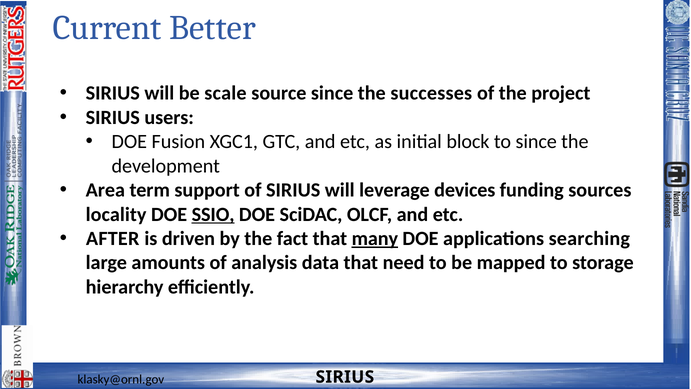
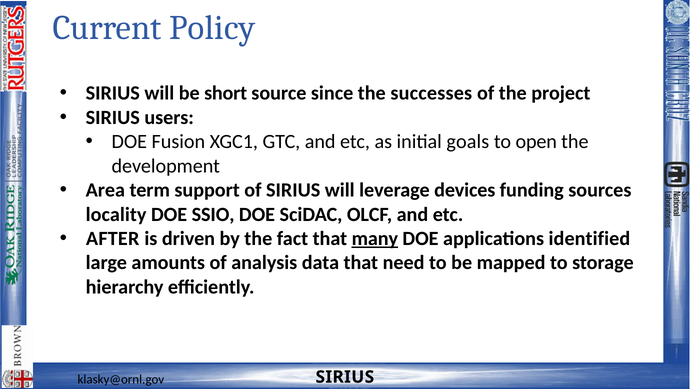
Better: Better -> Policy
scale: scale -> short
block: block -> goals
to since: since -> open
SSIO underline: present -> none
searching: searching -> identified
